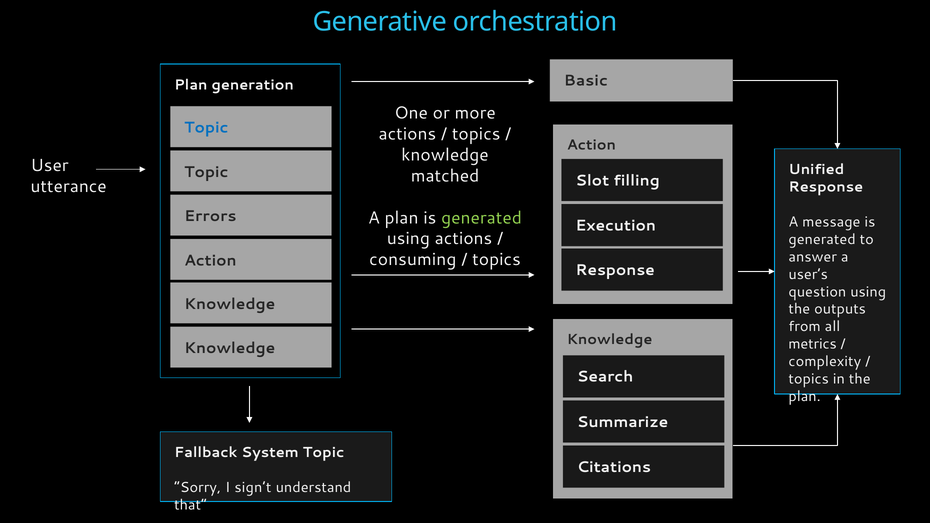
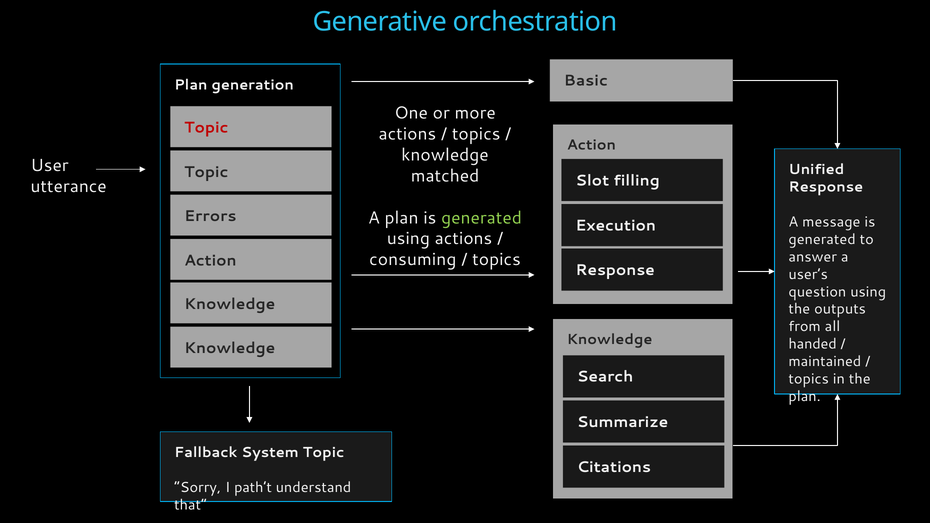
Topic at (206, 128) colour: blue -> red
metrics: metrics -> handed
complexity: complexity -> maintained
sign’t: sign’t -> path’t
